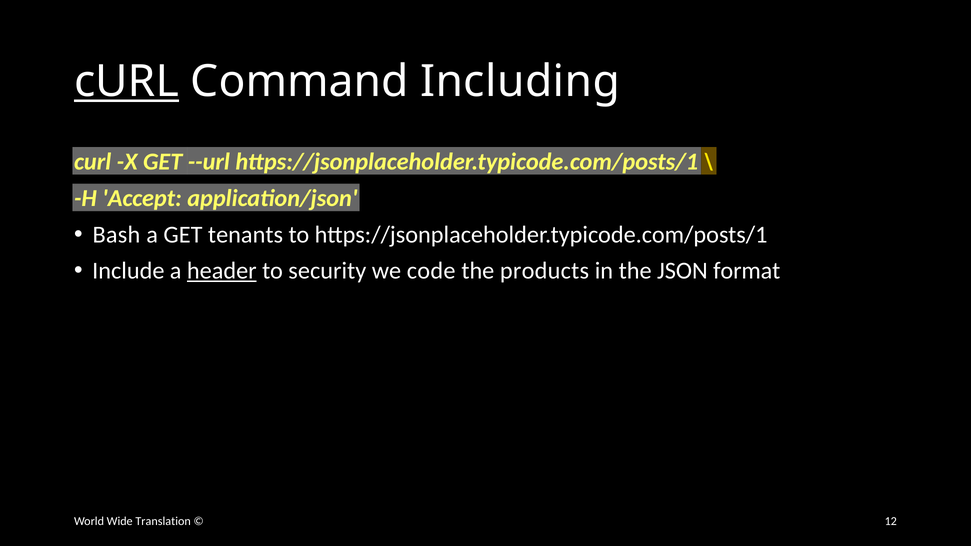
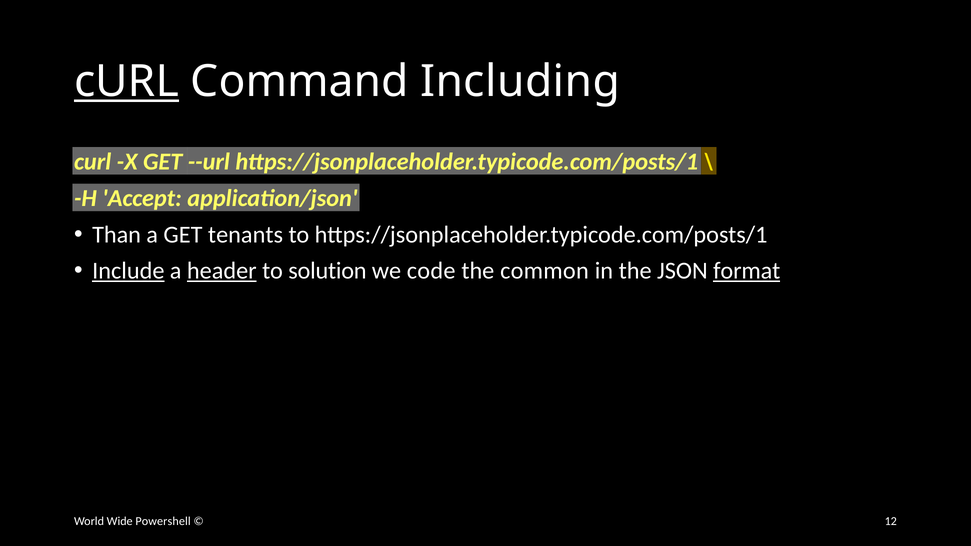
Bash: Bash -> Than
Include underline: none -> present
security: security -> solution
products: products -> common
format underline: none -> present
Translation: Translation -> Powershell
